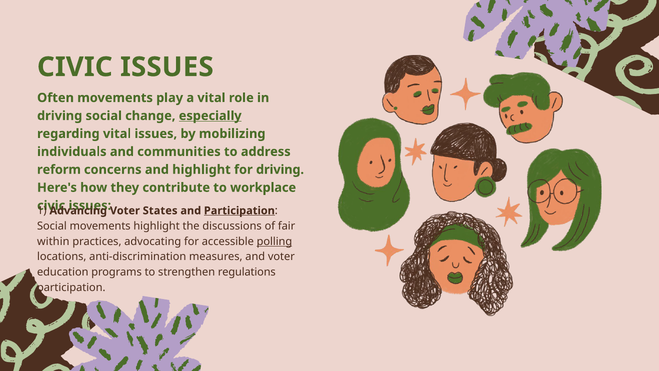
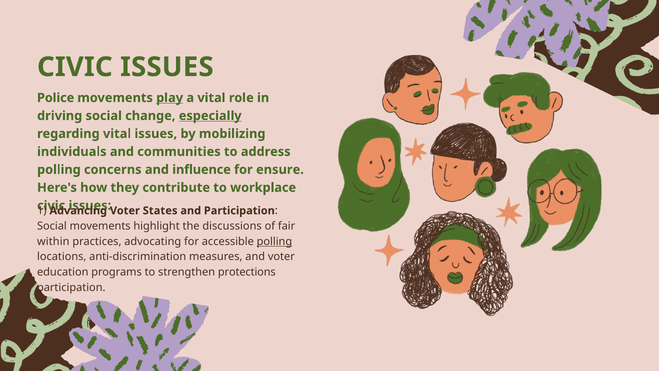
Often: Often -> Police
play underline: none -> present
reform at (59, 169): reform -> polling
and highlight: highlight -> influence
for driving: driving -> ensure
Participation at (239, 210) underline: present -> none
regulations: regulations -> protections
